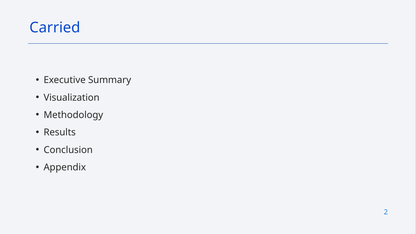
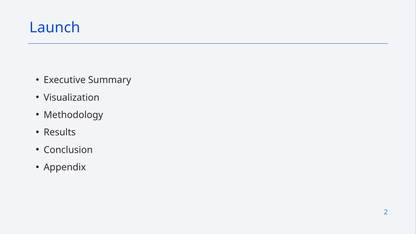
Carried: Carried -> Launch
